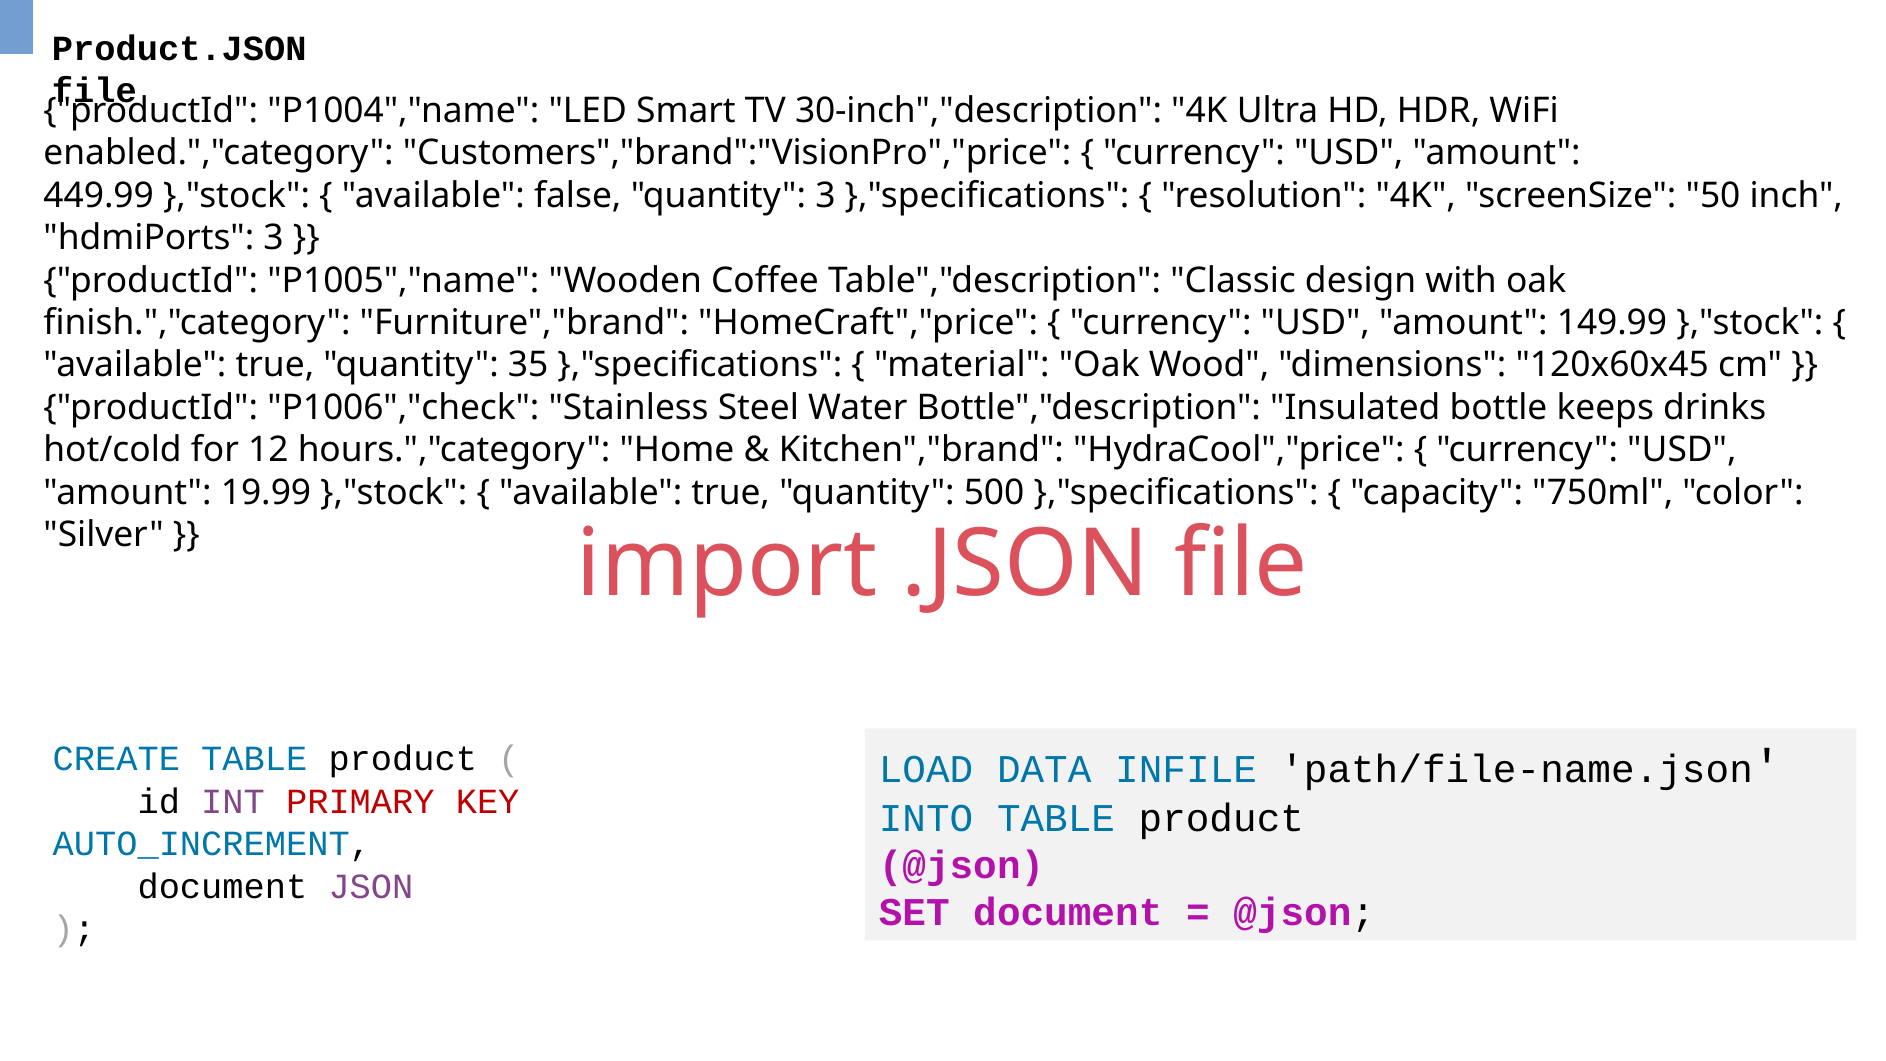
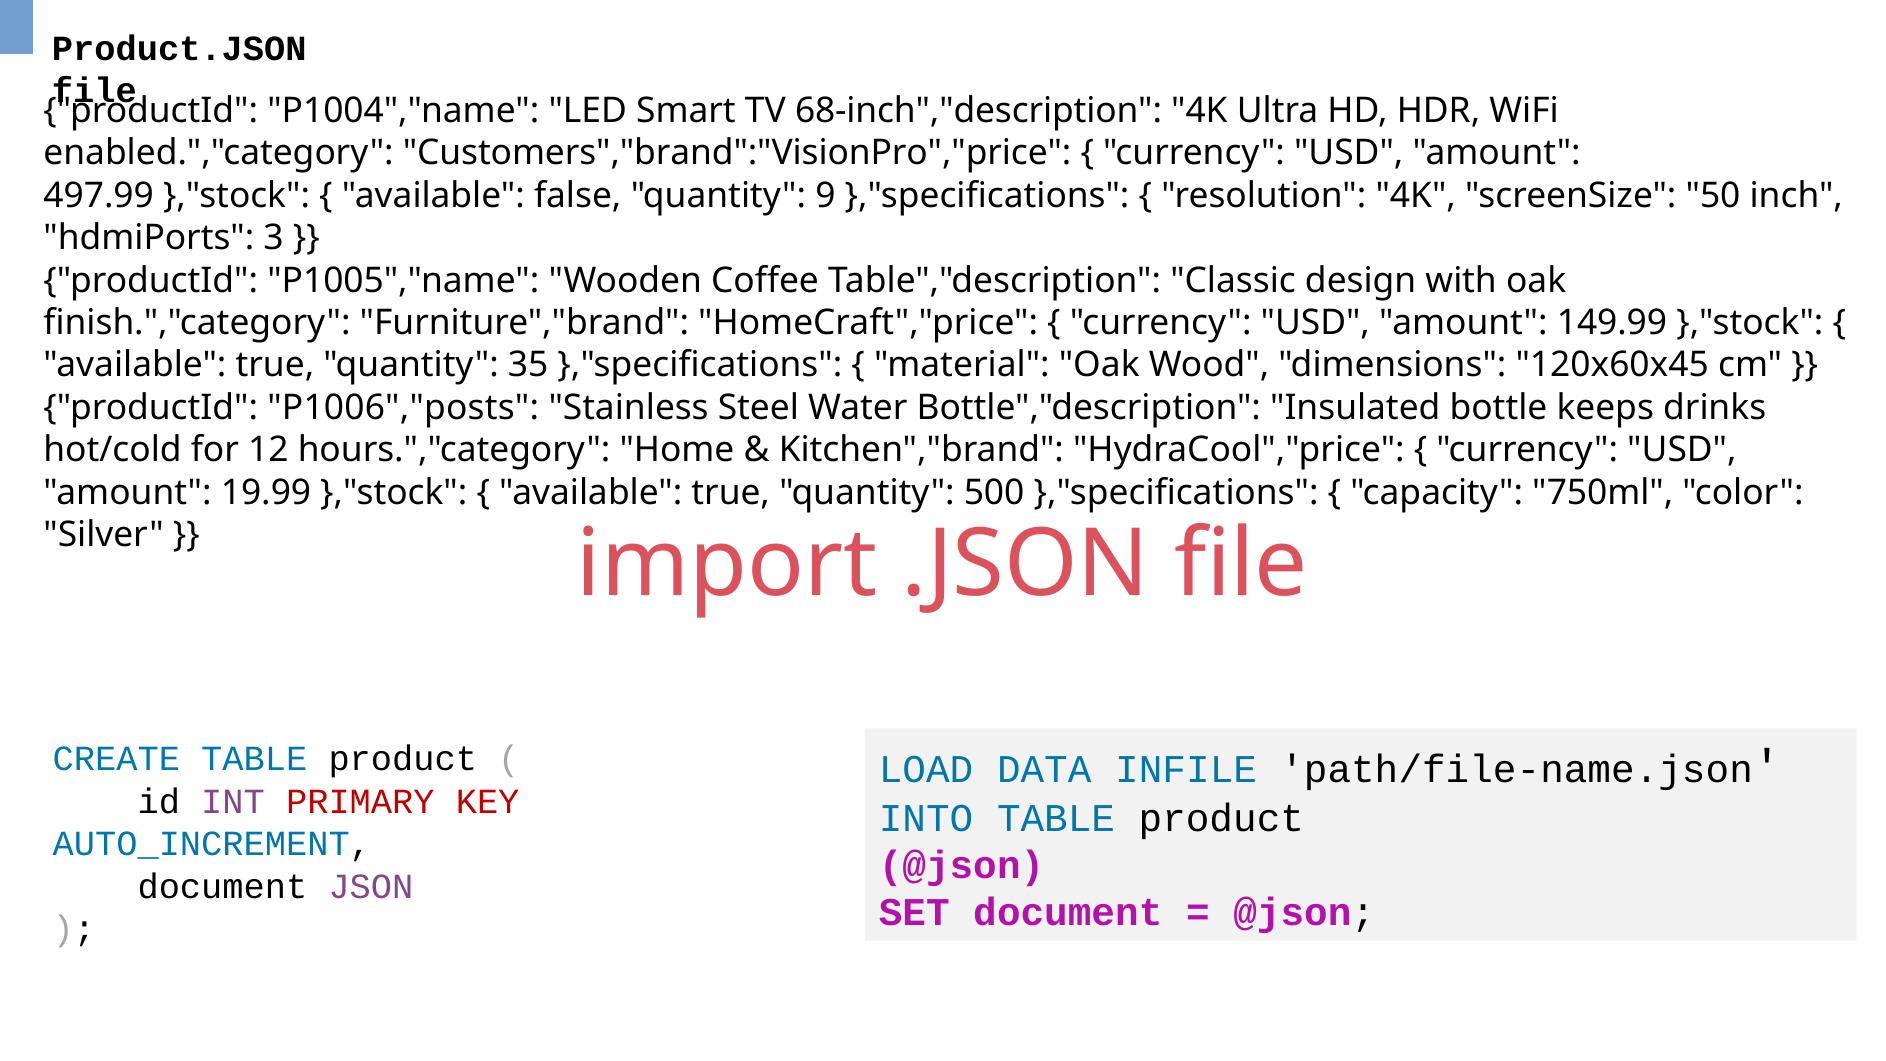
30-inch","description: 30-inch","description -> 68-inch","description
449.99: 449.99 -> 497.99
quantity 3: 3 -> 9
P1006","check: P1006","check -> P1006","posts
